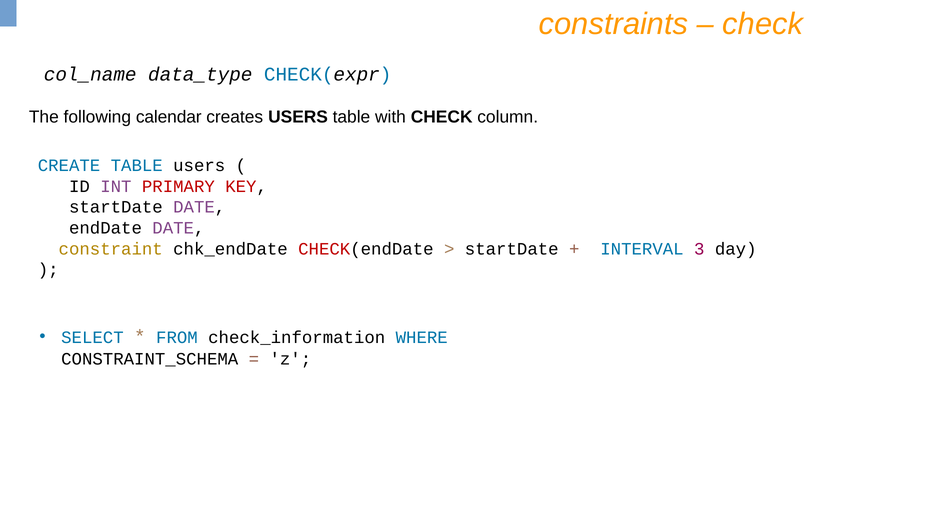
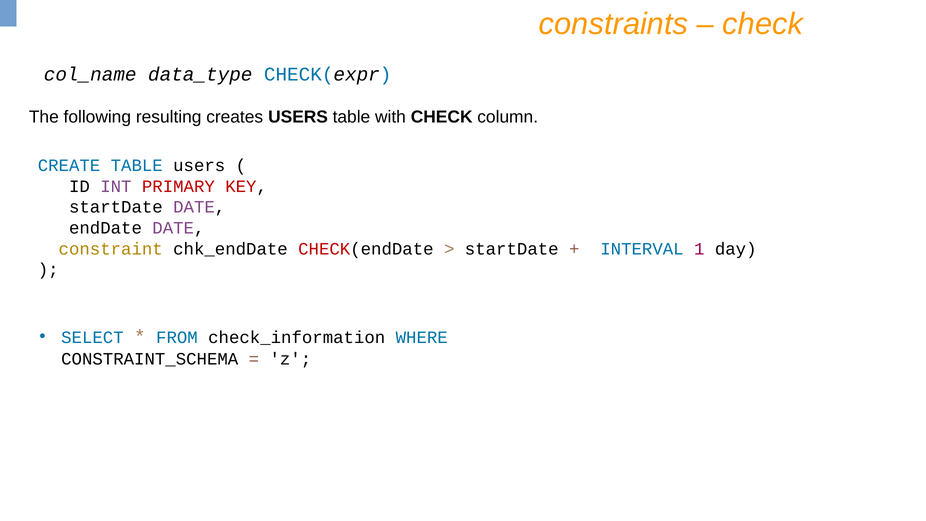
calendar: calendar -> resulting
3: 3 -> 1
